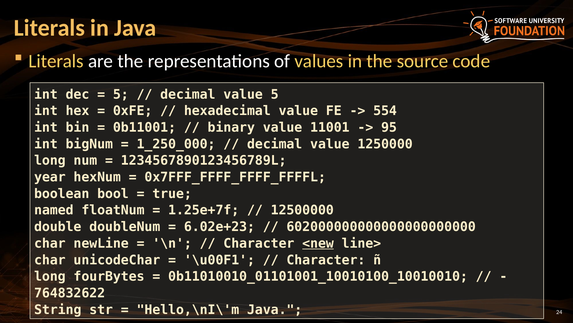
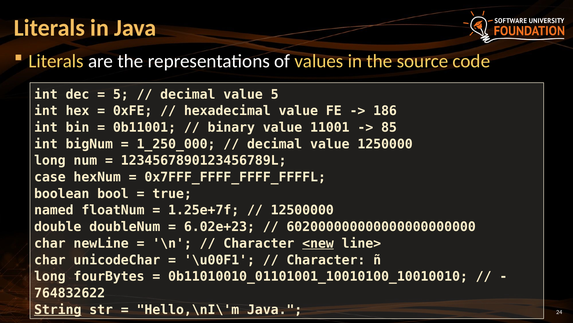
554: 554 -> 186
95: 95 -> 85
year: year -> case
String underline: none -> present
